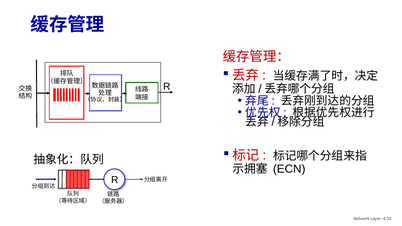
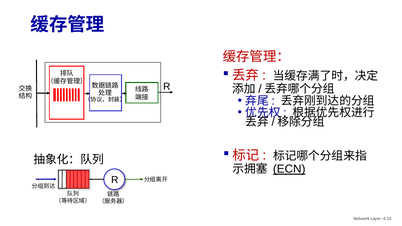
ECN underline: none -> present
